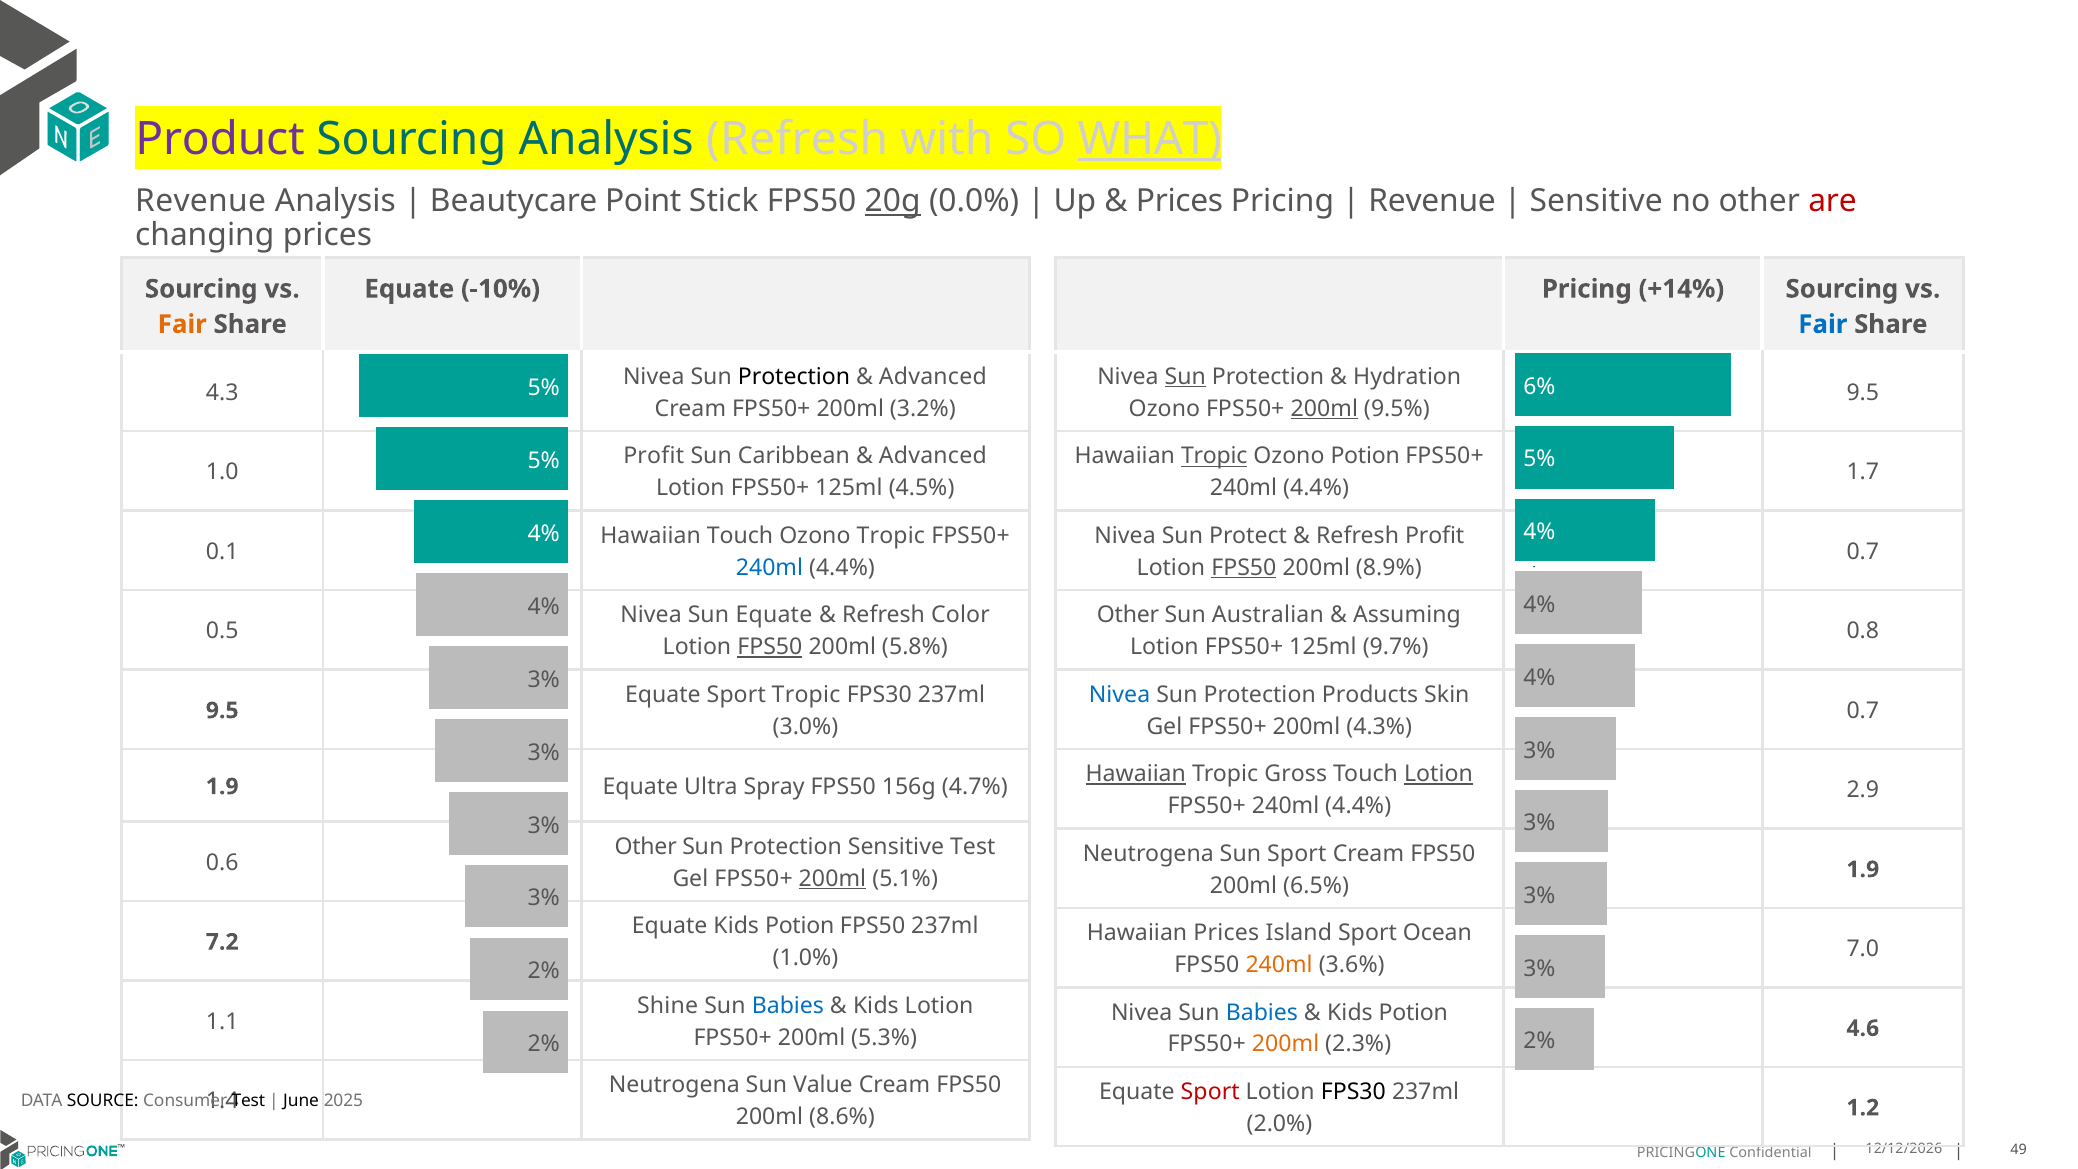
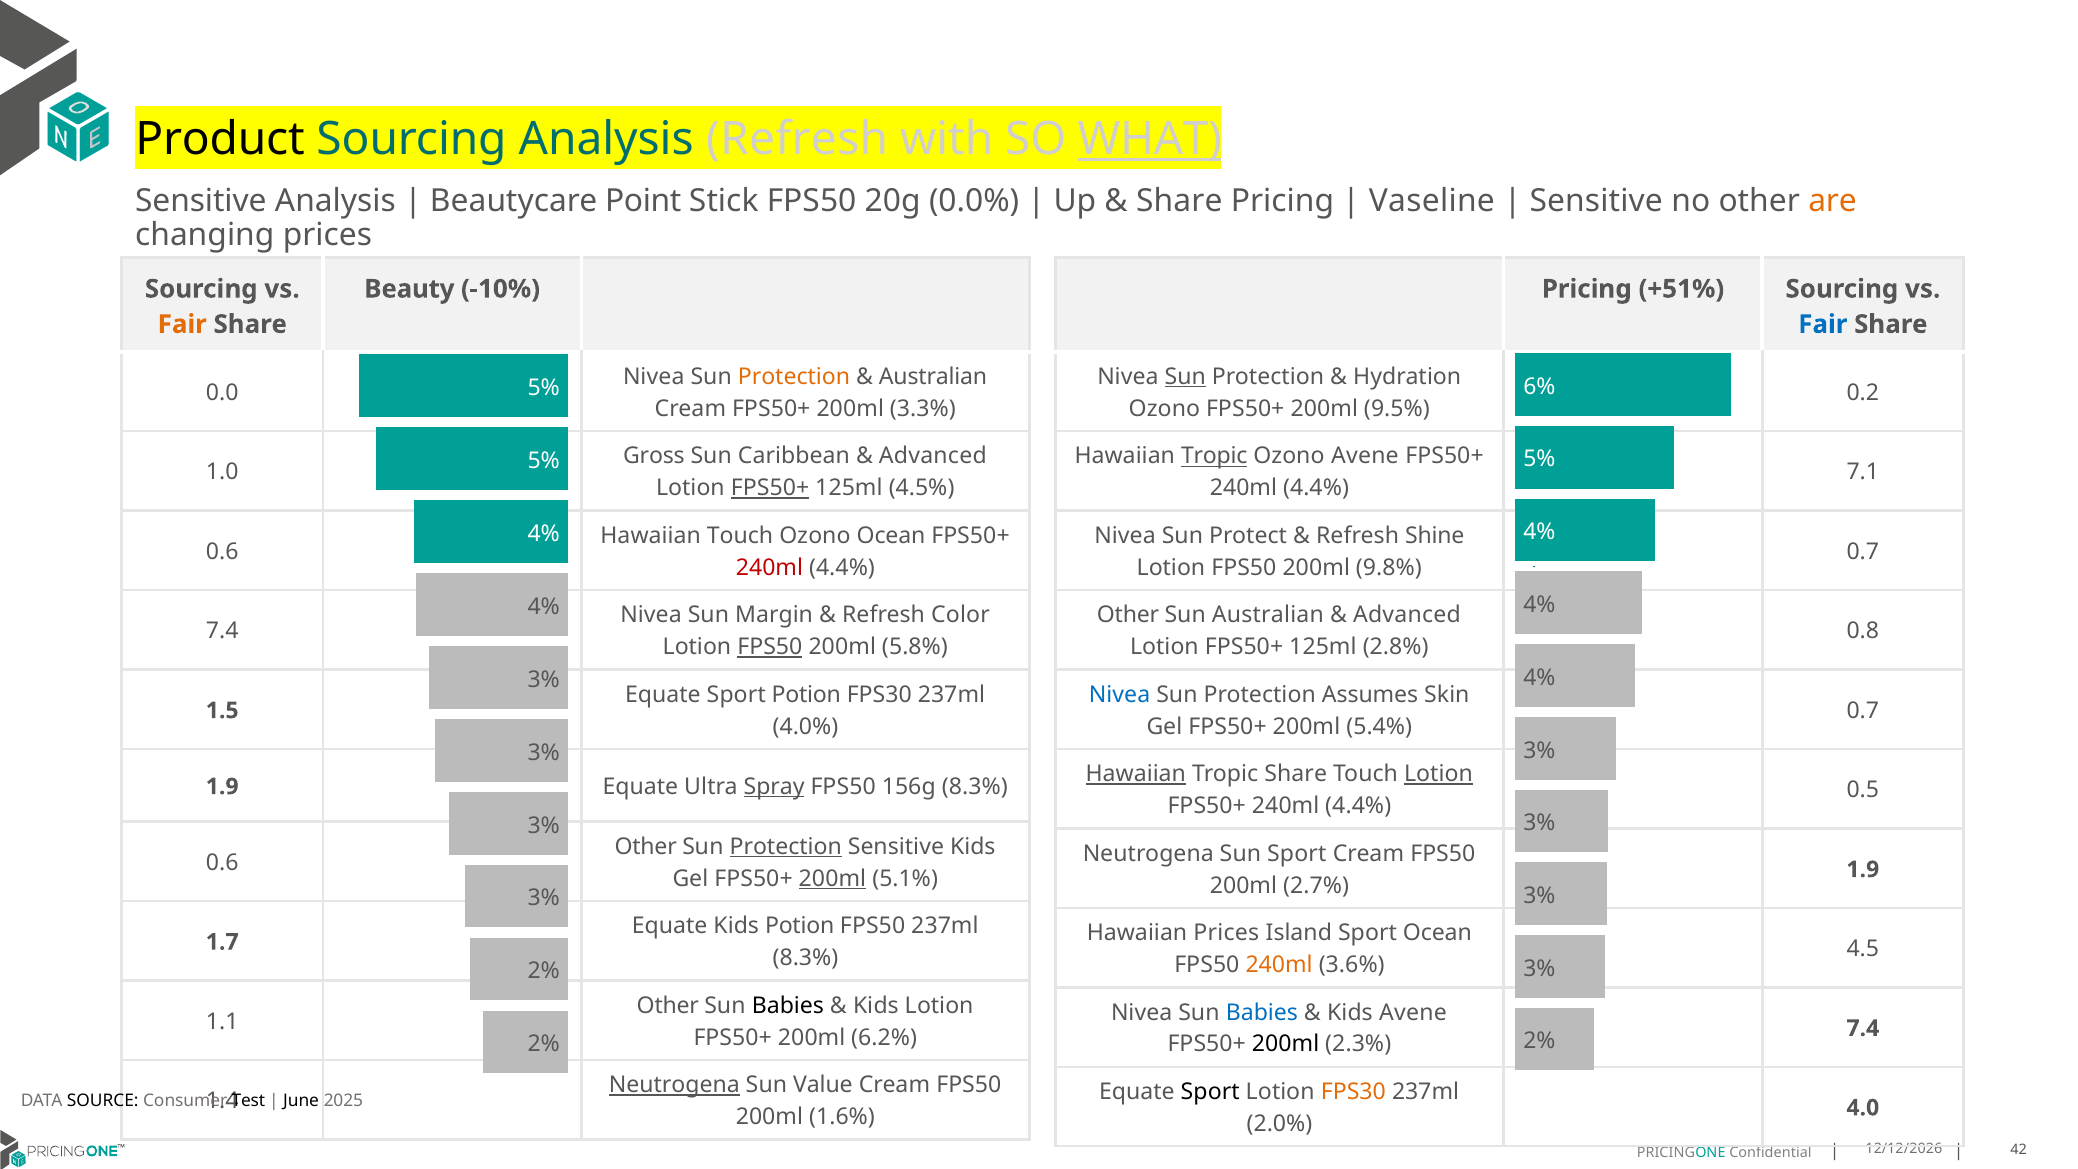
Product colour: purple -> black
Revenue at (201, 201): Revenue -> Sensitive
20g underline: present -> none
Prices at (1180, 201): Prices -> Share
Revenue at (1432, 201): Revenue -> Vaseline
are colour: red -> orange
Equate at (409, 289): Equate -> Beauty
+14%: +14% -> +51%
Protection at (794, 377) colour: black -> orange
Advanced at (933, 377): Advanced -> Australian
4.3: 4.3 -> 0.0
9.5 at (1863, 393): 9.5 -> 0.2
3.2%: 3.2% -> 3.3%
200ml at (1324, 409) underline: present -> none
Profit at (654, 456): Profit -> Gross
Ozono Potion: Potion -> Avene
1.7: 1.7 -> 7.1
FPS50+ at (770, 488) underline: none -> present
Ozono Tropic: Tropic -> Ocean
Refresh Profit: Profit -> Shine
0.1 at (222, 552): 0.1 -> 0.6
240ml at (769, 568) colour: blue -> red
FPS50 at (1244, 568) underline: present -> none
8.9%: 8.9% -> 9.8%
Sun Equate: Equate -> Margin
Assuming at (1407, 615): Assuming -> Advanced
0.5 at (222, 631): 0.5 -> 7.4
9.7%: 9.7% -> 2.8%
Sport Tropic: Tropic -> Potion
Products: Products -> Assumes
9.5 at (222, 711): 9.5 -> 1.5
3.0%: 3.0% -> 4.0%
4.3%: 4.3% -> 5.4%
Tropic Gross: Gross -> Share
Spray underline: none -> present
156g 4.7%: 4.7% -> 8.3%
2.9: 2.9 -> 0.5
Protection at (786, 847) underline: none -> present
Sensitive Test: Test -> Kids
6.5%: 6.5% -> 2.7%
7.2: 7.2 -> 1.7
7.0: 7.0 -> 4.5
1.0% at (805, 958): 1.0% -> 8.3%
Shine at (668, 1005): Shine -> Other
Babies at (788, 1005) colour: blue -> black
Potion at (1413, 1012): Potion -> Avene
4.6 at (1863, 1028): 4.6 -> 7.4
5.3%: 5.3% -> 6.2%
200ml at (1286, 1044) colour: orange -> black
Neutrogena at (674, 1085) underline: none -> present
Sport at (1210, 1092) colour: red -> black
FPS30 at (1353, 1092) colour: black -> orange
1.2: 1.2 -> 4.0
8.6%: 8.6% -> 1.6%
49: 49 -> 42
